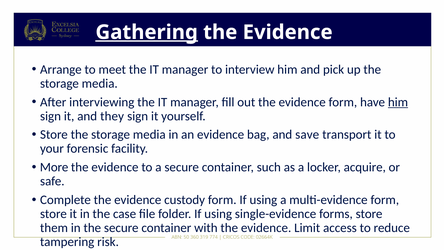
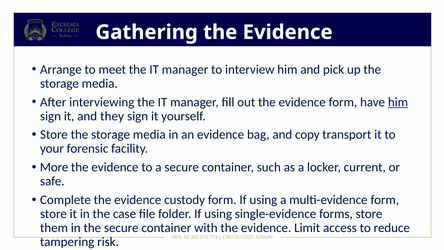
Gathering underline: present -> none
save: save -> copy
acquire: acquire -> current
